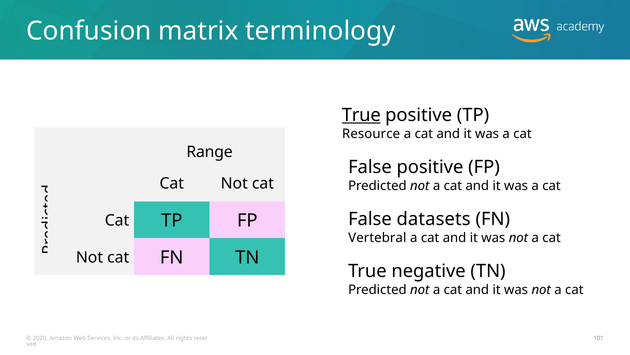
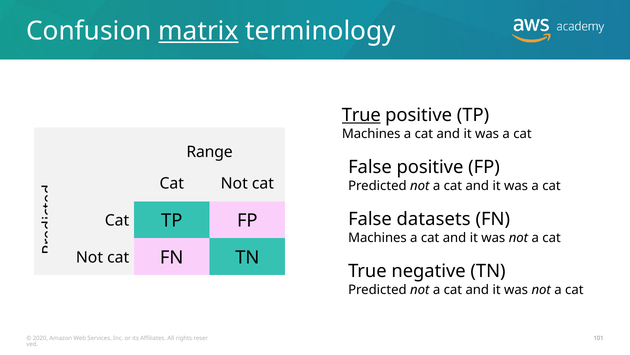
matrix underline: none -> present
Resource at (371, 134): Resource -> Machines
Vertebral at (377, 237): Vertebral -> Machines
